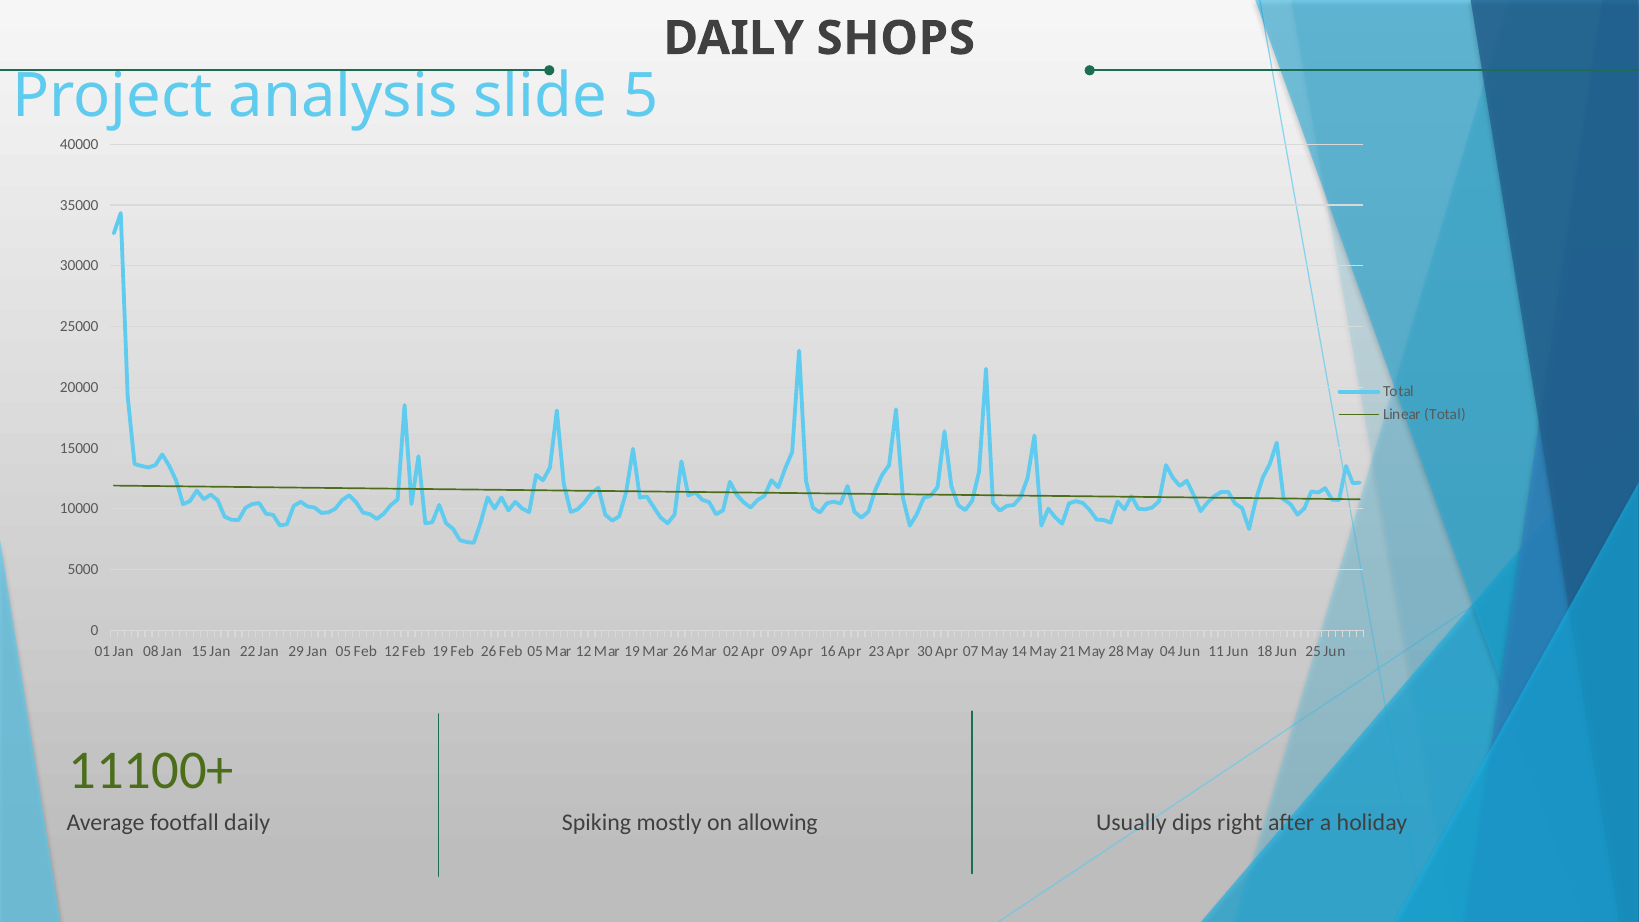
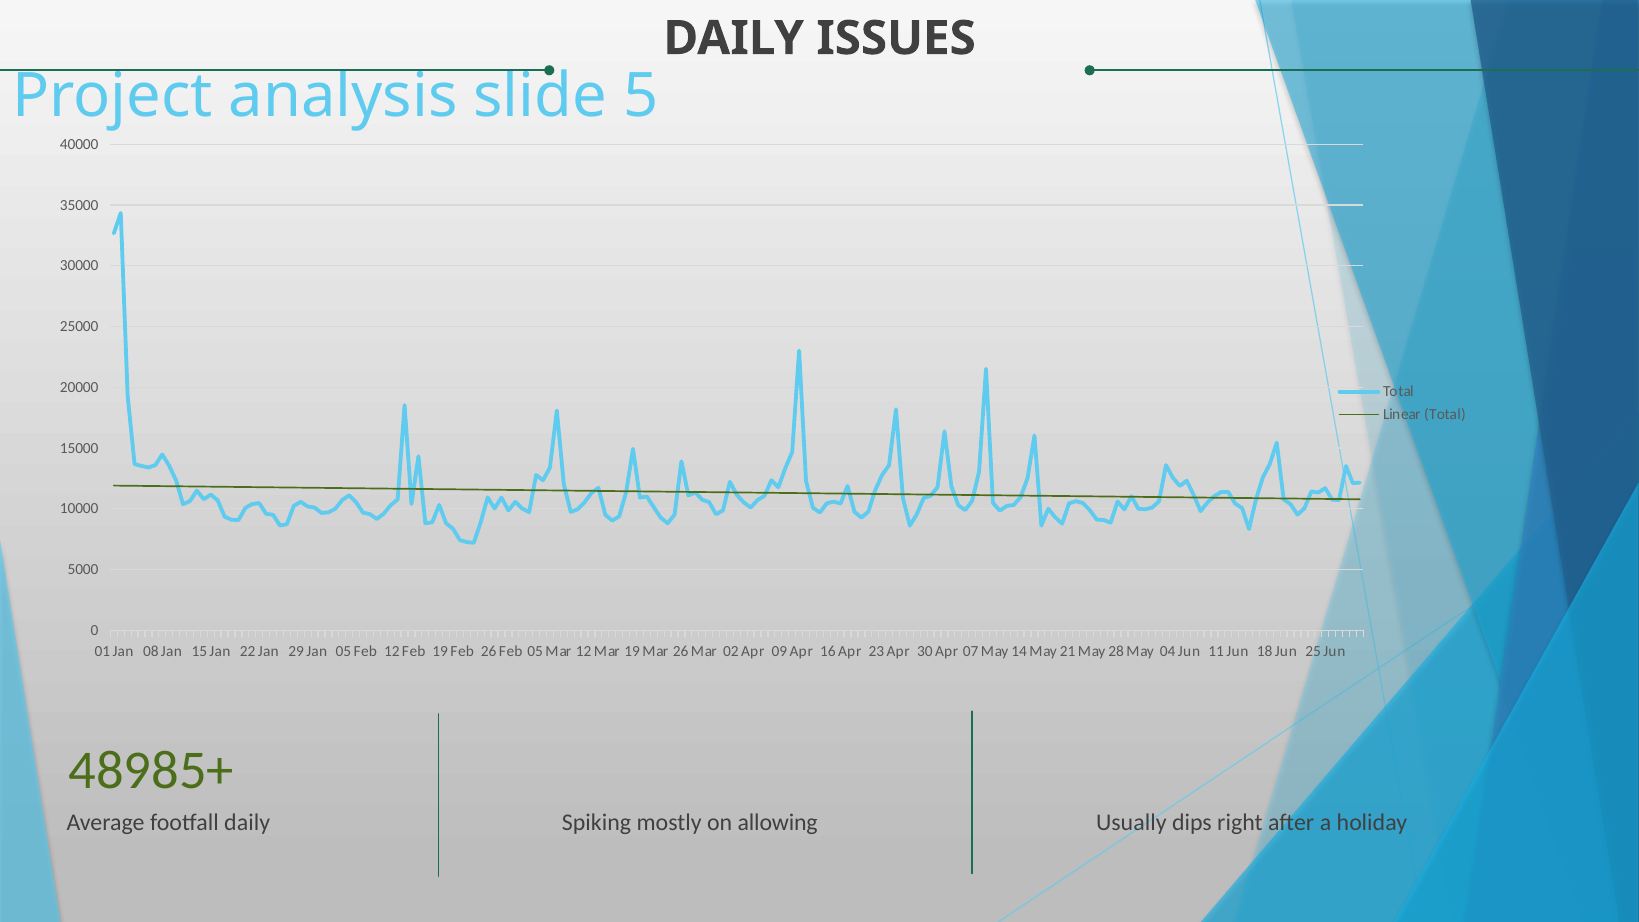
SHOPS: SHOPS -> ISSUES
11100+: 11100+ -> 48985+
